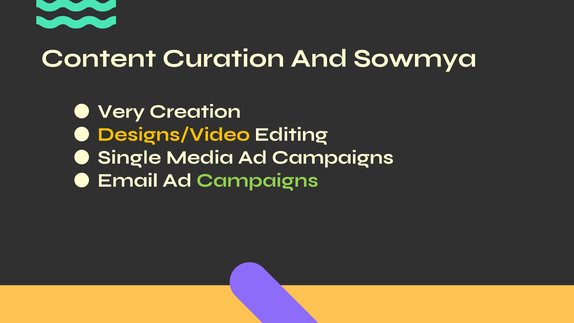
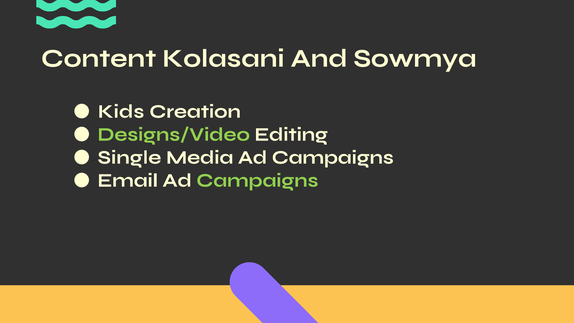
Curation: Curation -> Kolasani
Very: Very -> Kids
Designs/Video colour: yellow -> light green
